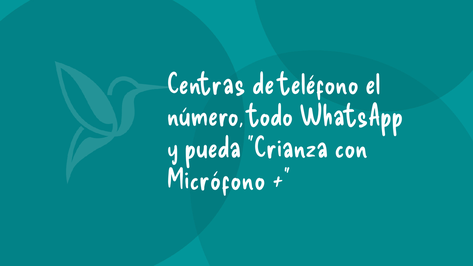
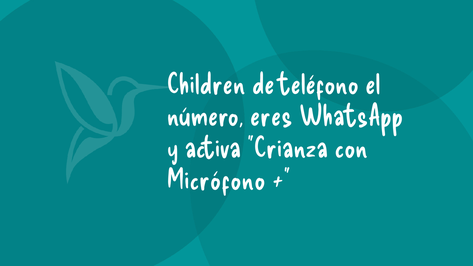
Centras: Centras -> Children
todo: todo -> eres
pueda: pueda -> activa
